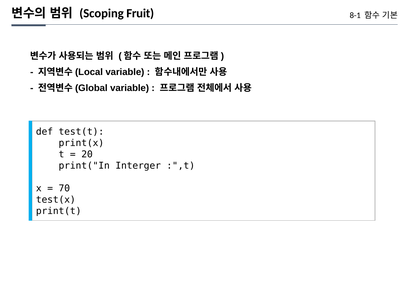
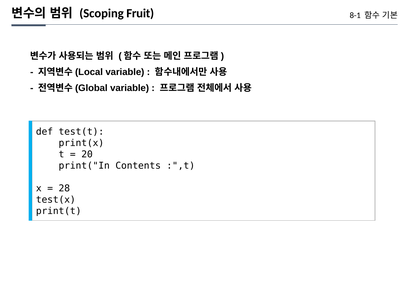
Interger: Interger -> Contents
70: 70 -> 28
